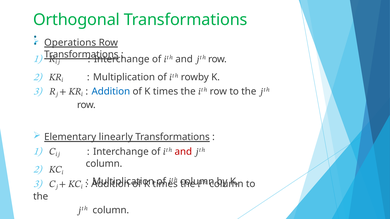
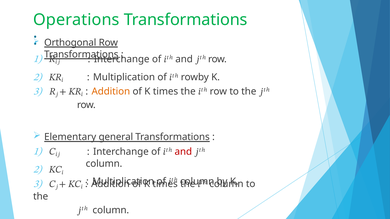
Orthogonal: Orthogonal -> Operations
Operations: Operations -> Orthogonal
Addition at (111, 92) colour: blue -> orange
linearly: linearly -> general
